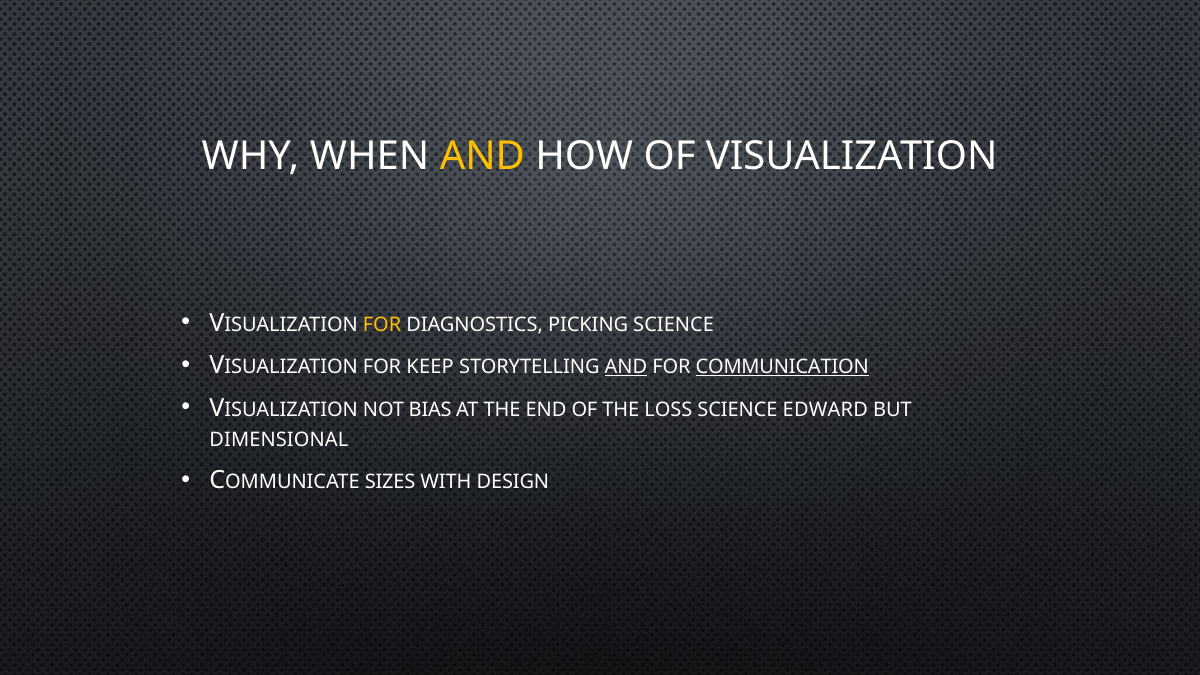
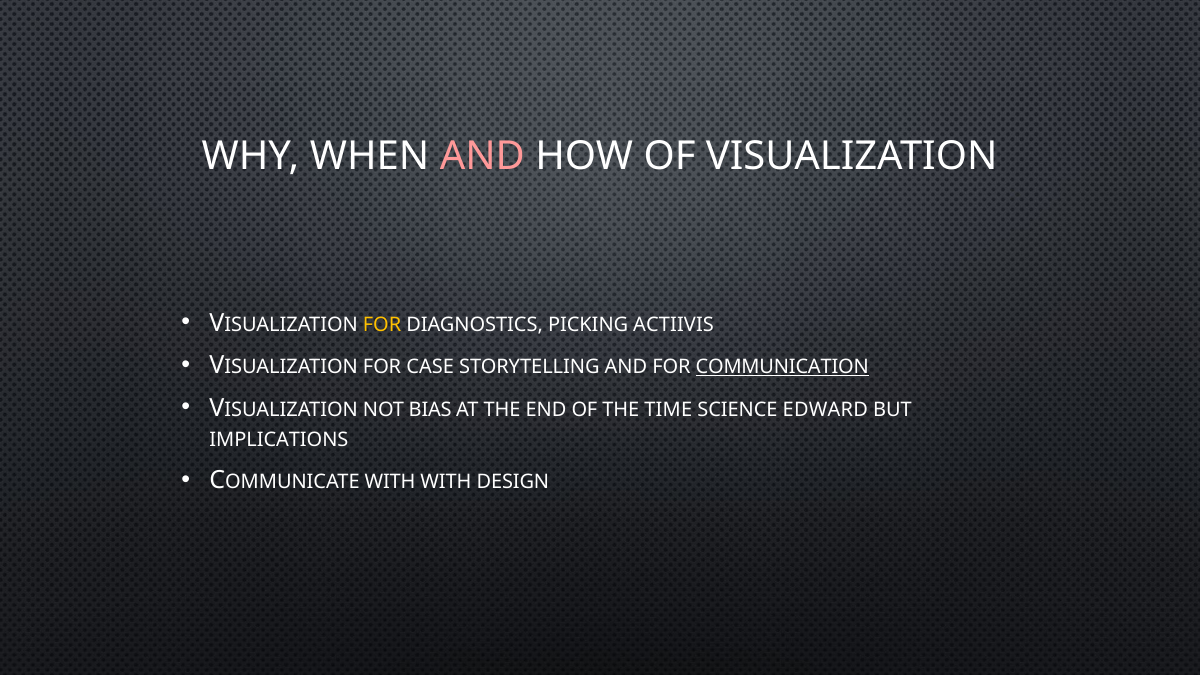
AND at (482, 157) colour: yellow -> pink
PICKING SCIENCE: SCIENCE -> ACTIIVIS
KEEP: KEEP -> CASE
AND at (626, 367) underline: present -> none
LOSS: LOSS -> TIME
DIMENSIONAL: DIMENSIONAL -> IMPLICATIONS
SIZES at (390, 482): SIZES -> WITH
